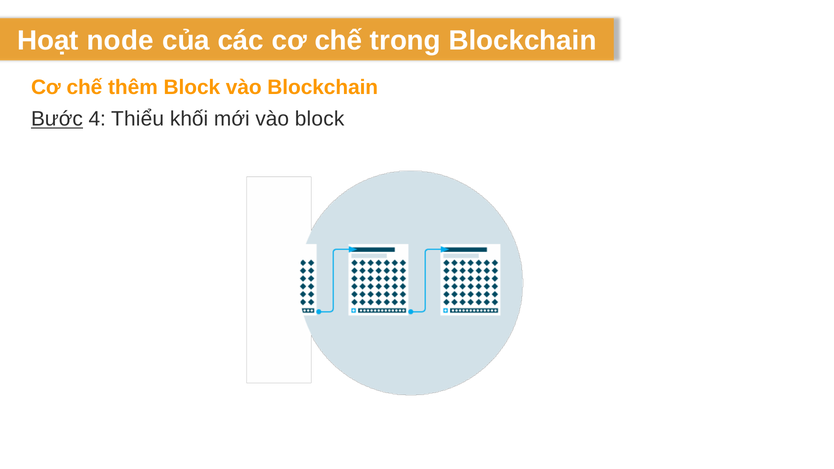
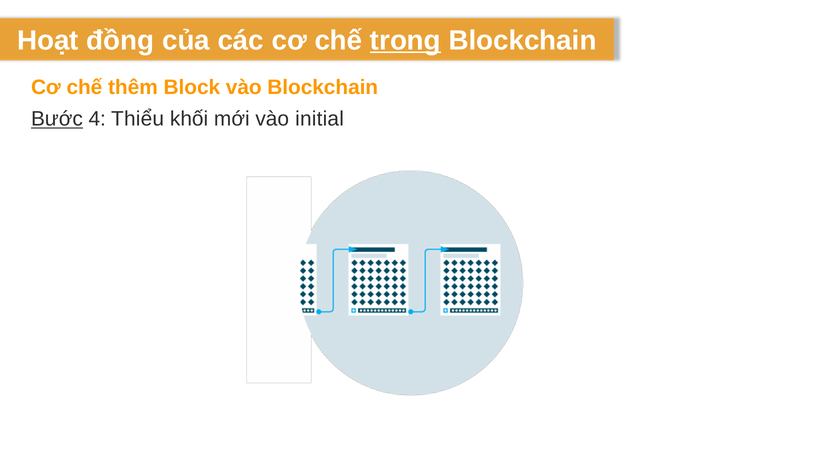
node: node -> đồng
trong underline: none -> present
vào block: block -> initial
